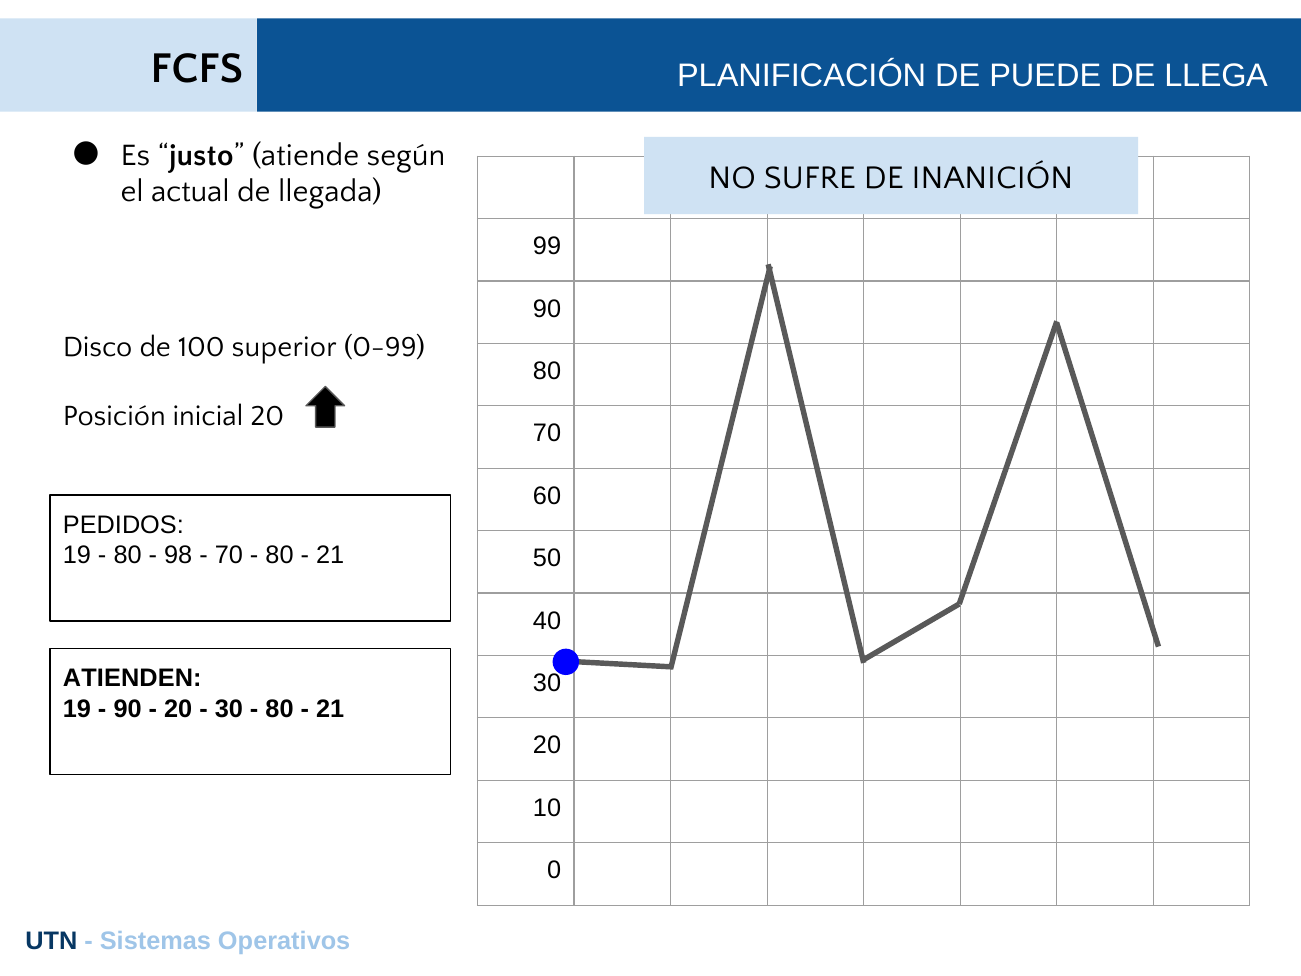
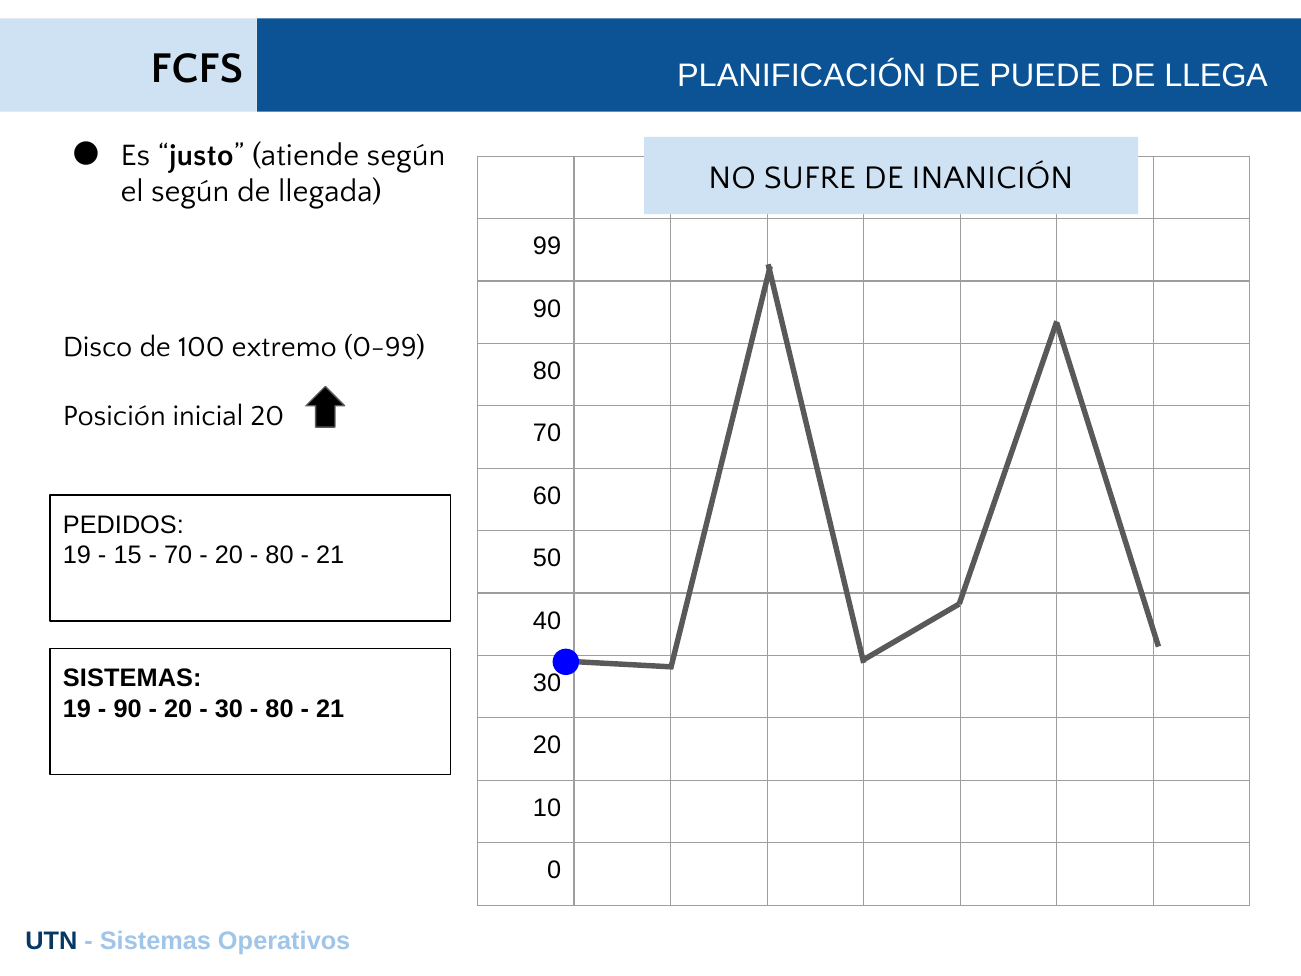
el actual: actual -> según
superior: superior -> extremo
80 at (128, 555): 80 -> 15
98 at (178, 555): 98 -> 70
70 at (229, 555): 70 -> 20
ATIENDEN at (132, 678): ATIENDEN -> SISTEMAS
